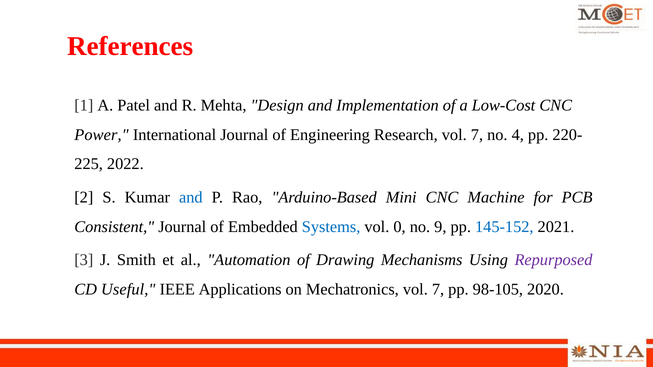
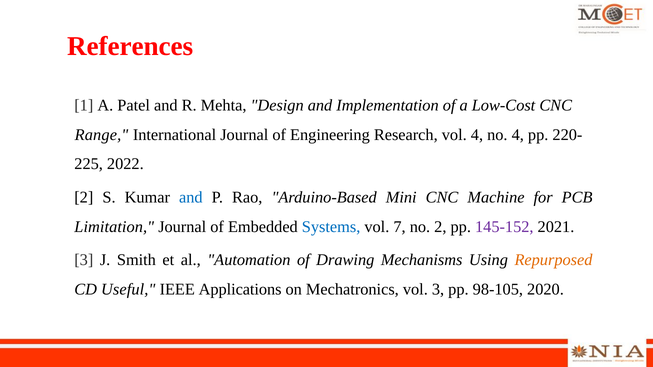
Power: Power -> Range
Research vol 7: 7 -> 4
Consistent: Consistent -> Limitation
0: 0 -> 7
no 9: 9 -> 2
145-152 colour: blue -> purple
Repurposed colour: purple -> orange
Mechatronics vol 7: 7 -> 3
